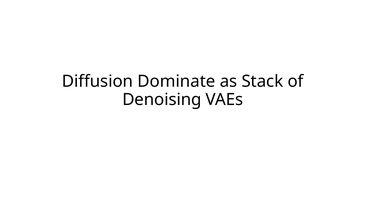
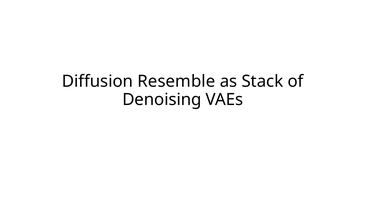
Dominate: Dominate -> Resemble
